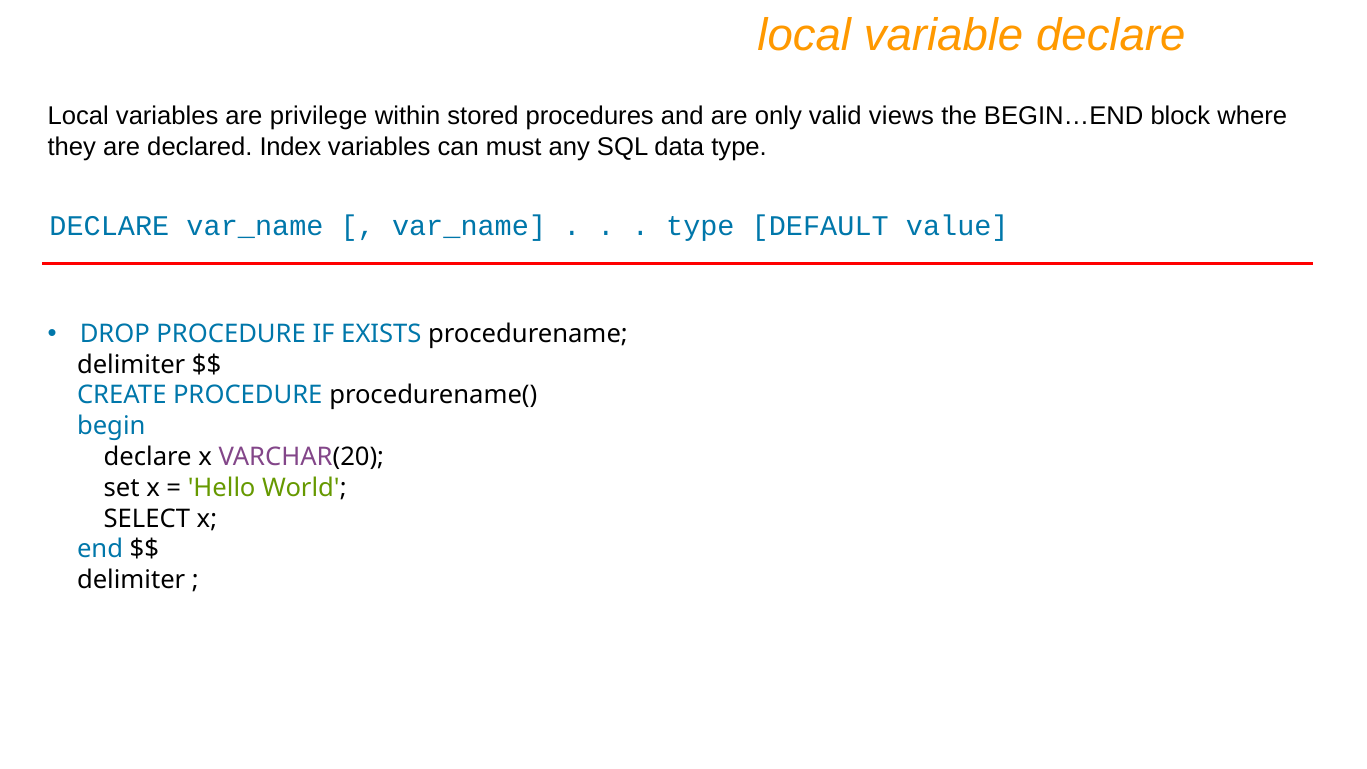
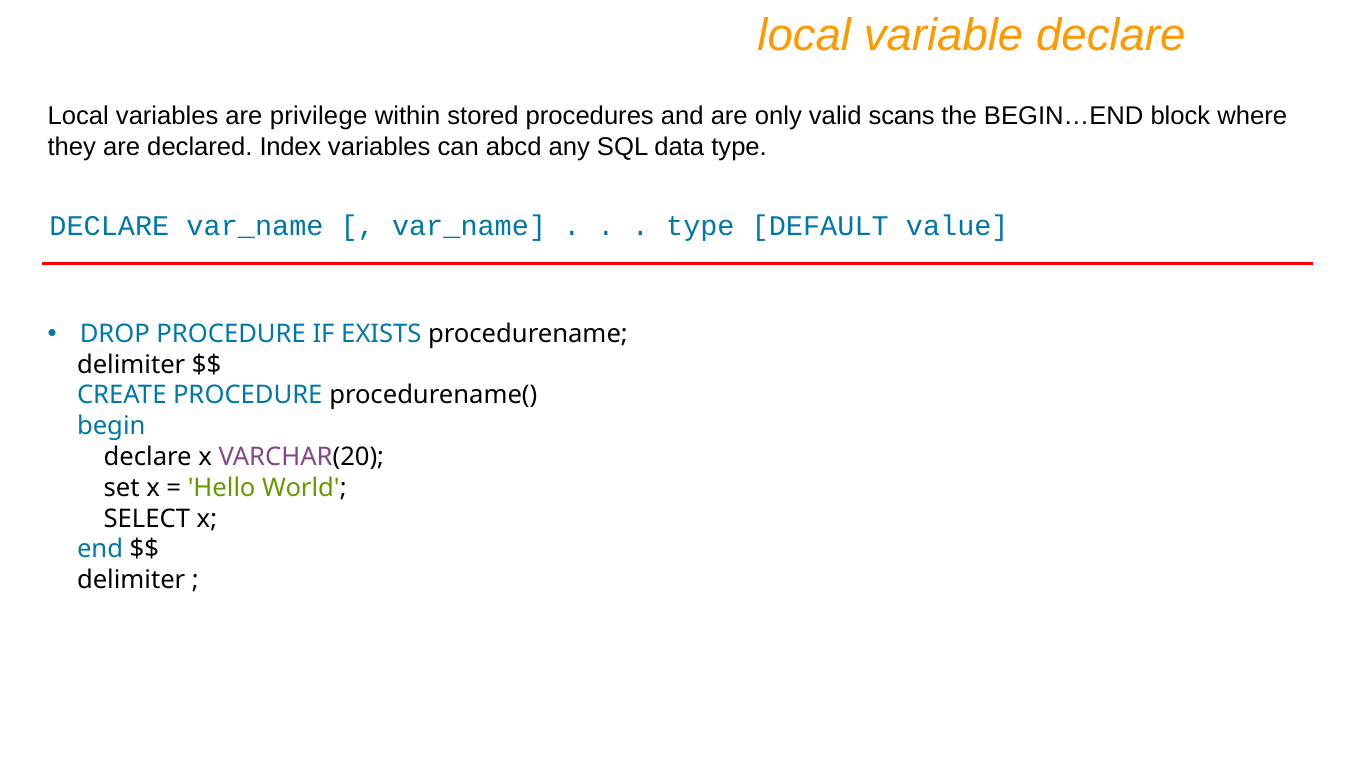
views: views -> scans
must: must -> abcd
